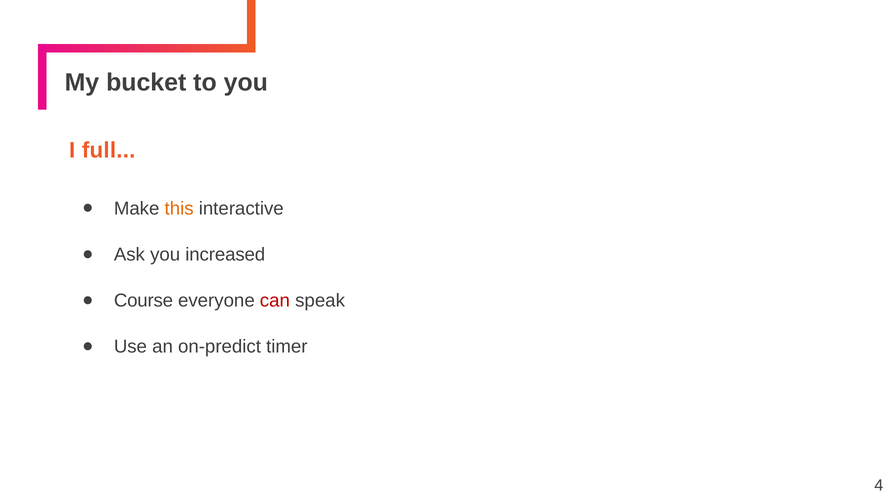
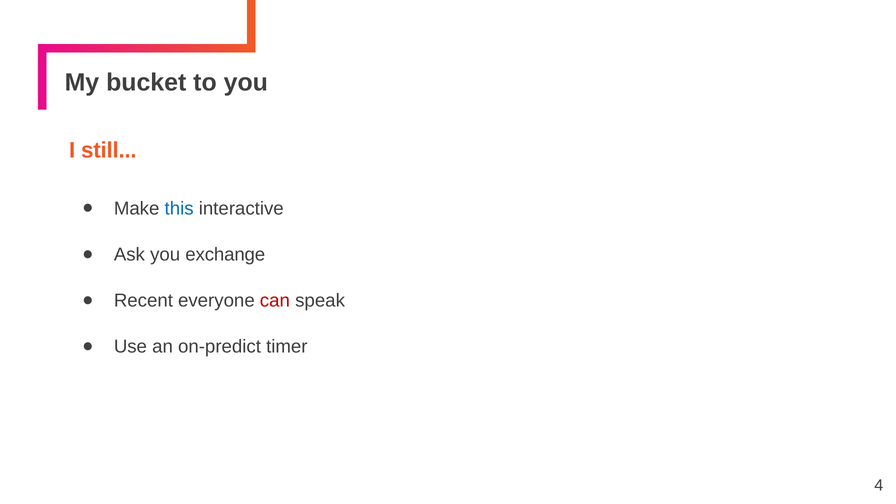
full: full -> still
this colour: orange -> blue
increased: increased -> exchange
Course: Course -> Recent
